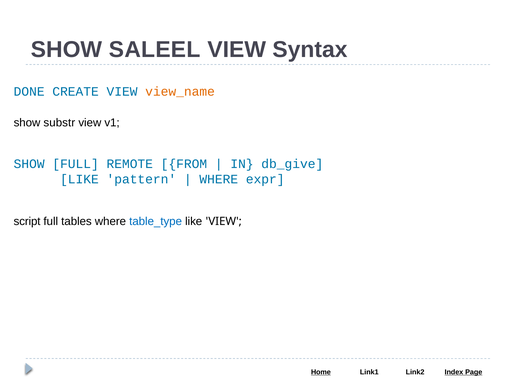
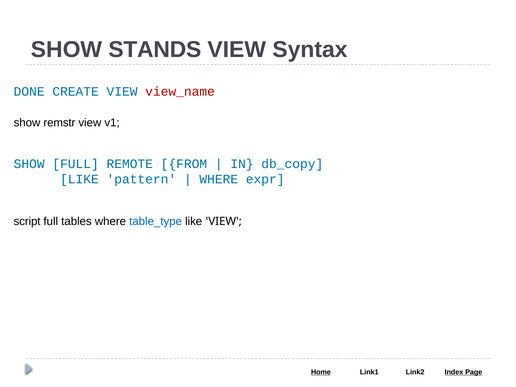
SALEEL: SALEEL -> STANDS
view_name colour: orange -> red
substr: substr -> remstr
db_give: db_give -> db_copy
